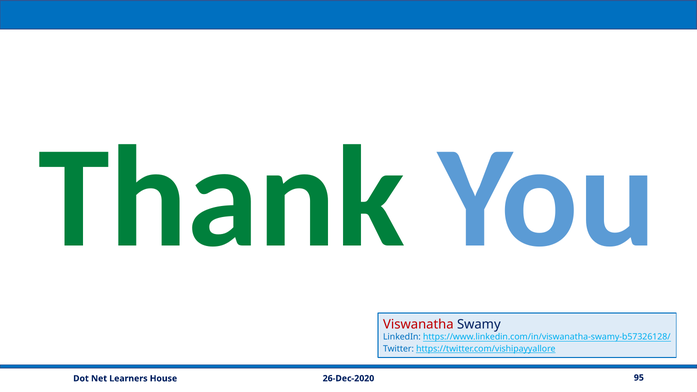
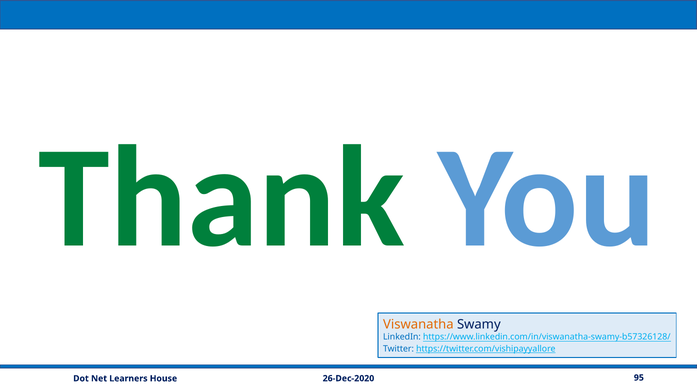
Viswanatha colour: red -> orange
